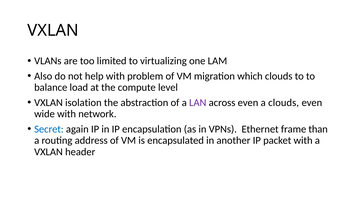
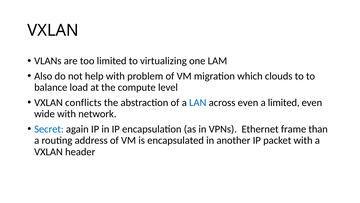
isolation: isolation -> conflicts
LAN colour: purple -> blue
a clouds: clouds -> limited
